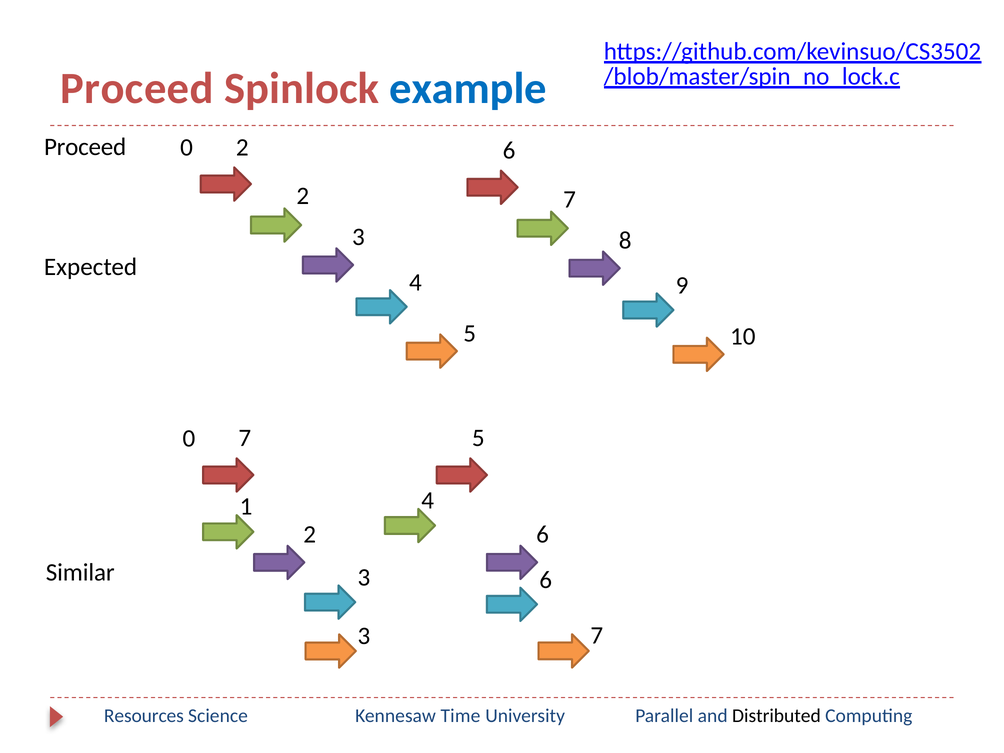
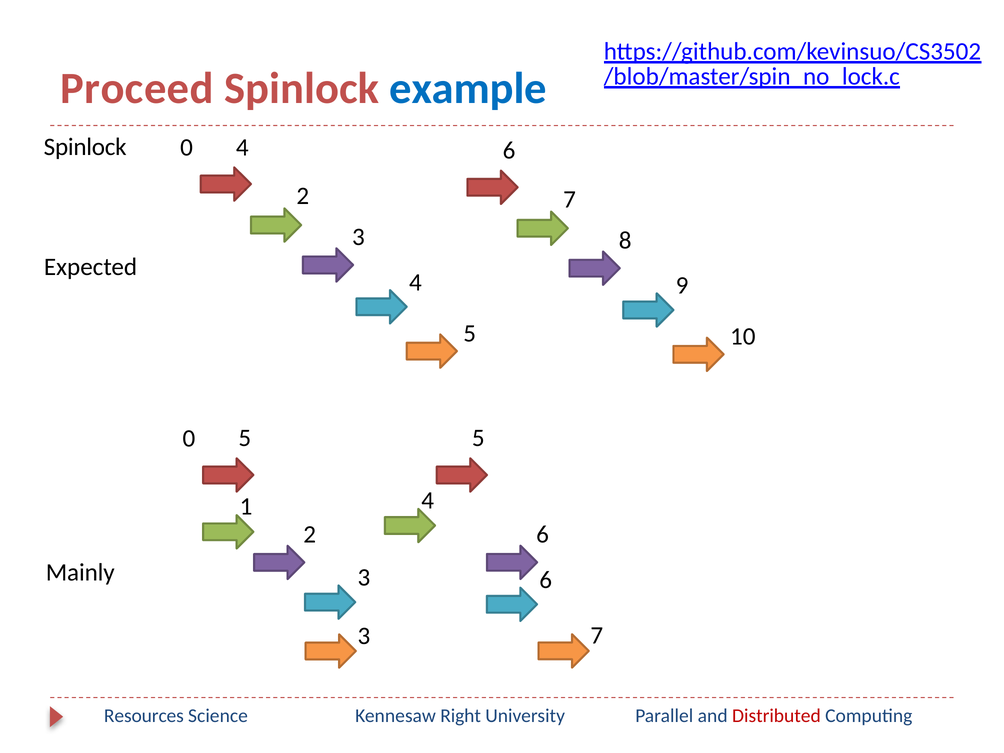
Proceed at (85, 147): Proceed -> Spinlock
0 2: 2 -> 4
0 7: 7 -> 5
Similar: Similar -> Mainly
Time: Time -> Right
Distributed colour: black -> red
